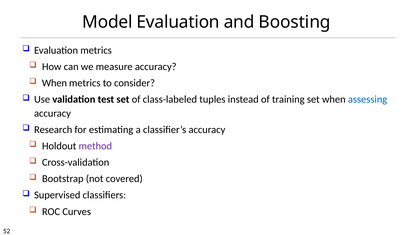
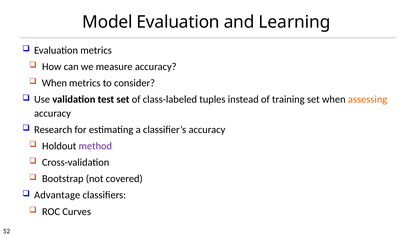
Boosting: Boosting -> Learning
assessing colour: blue -> orange
Supervised: Supervised -> Advantage
